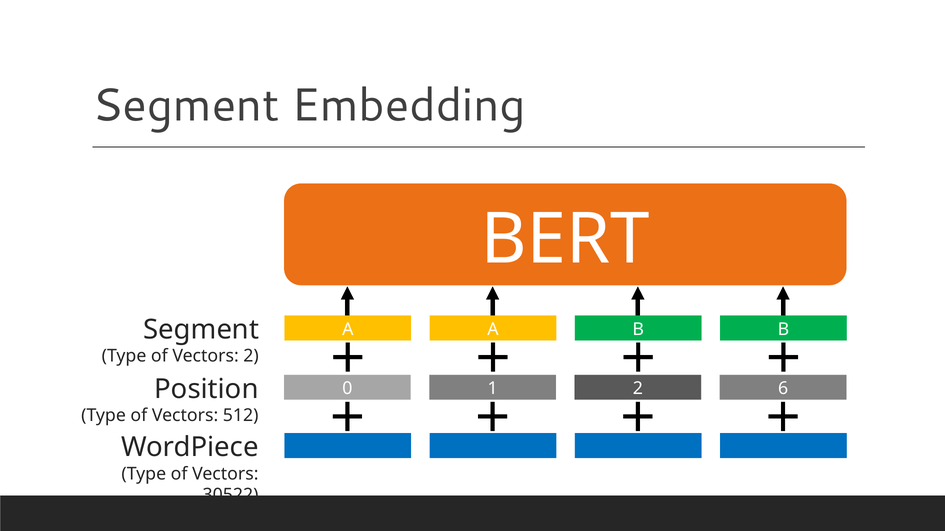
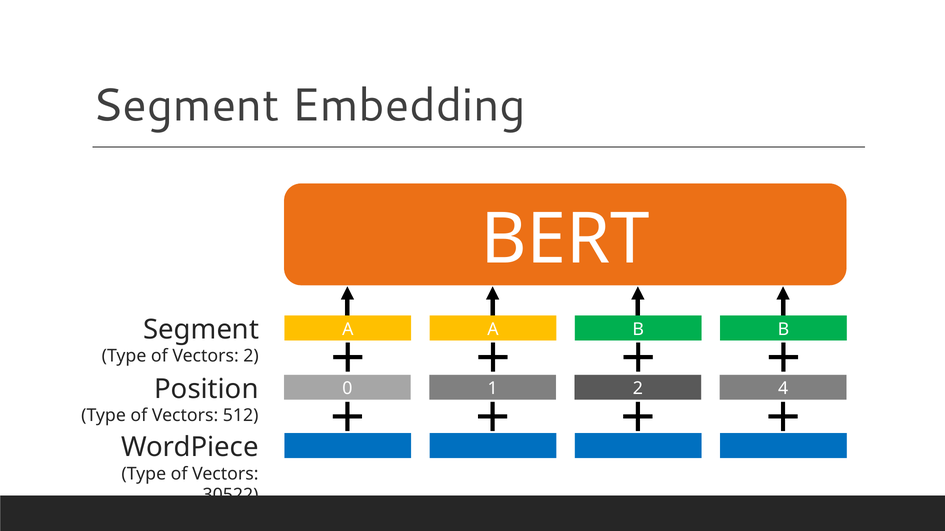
6: 6 -> 4
